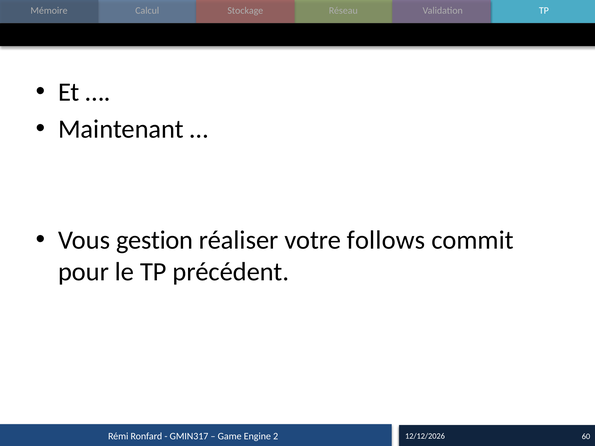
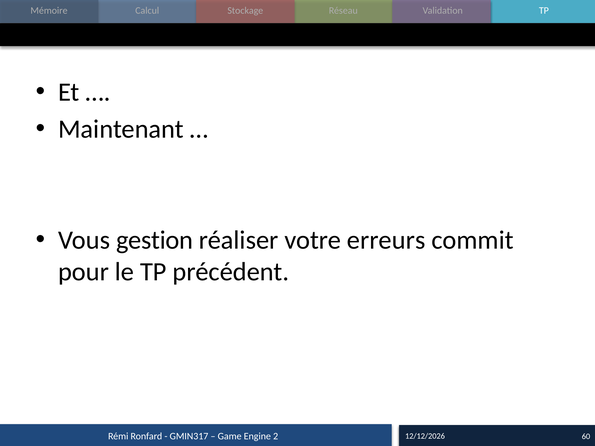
follows: follows -> erreurs
